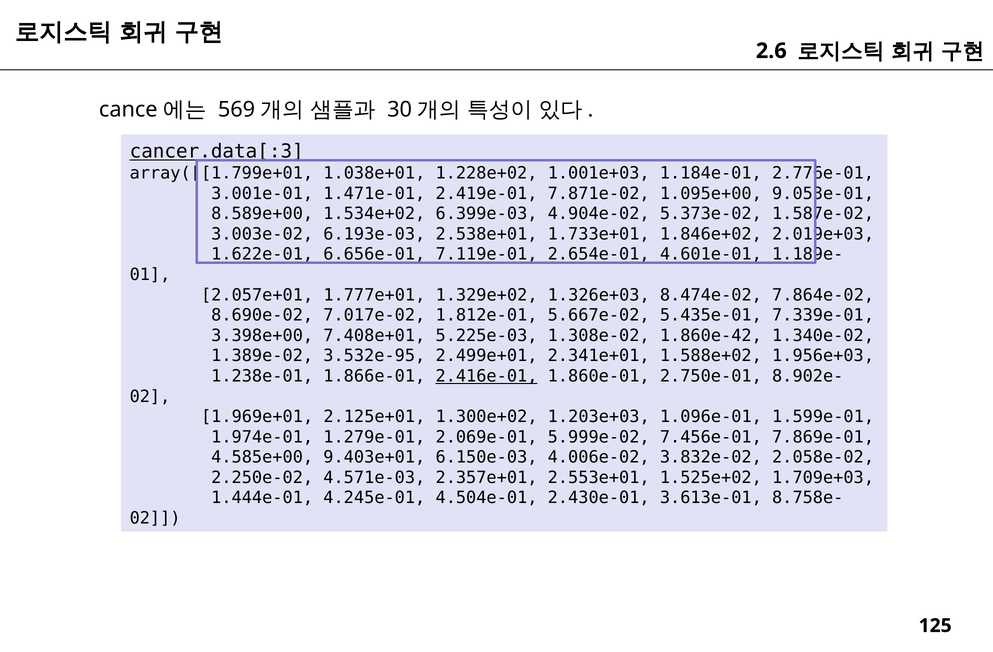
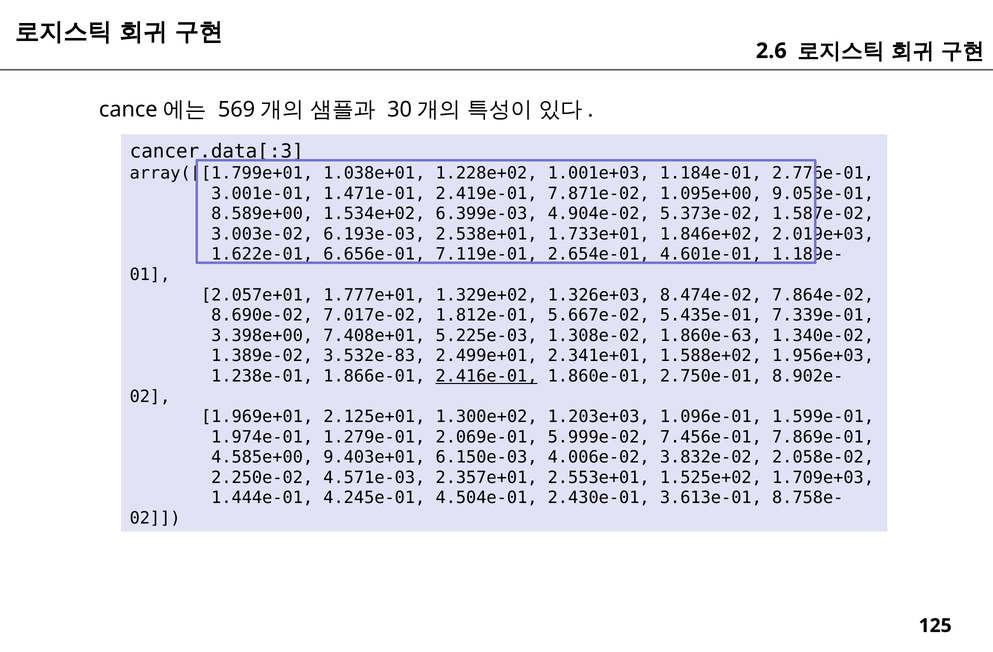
cancer.data[:3 underline: present -> none
1.860e-42: 1.860e-42 -> 1.860e-63
3.532e-95: 3.532e-95 -> 3.532e-83
